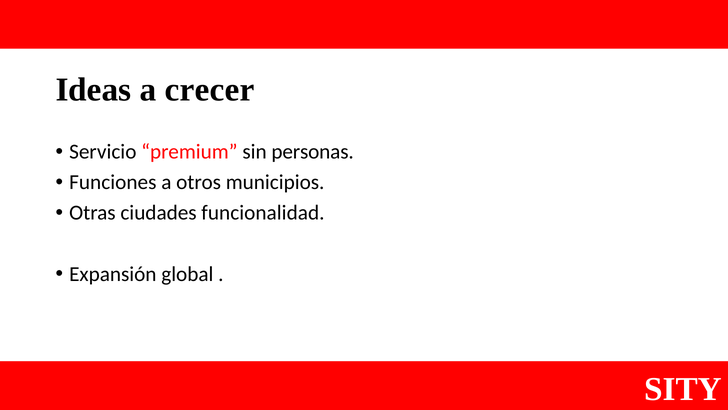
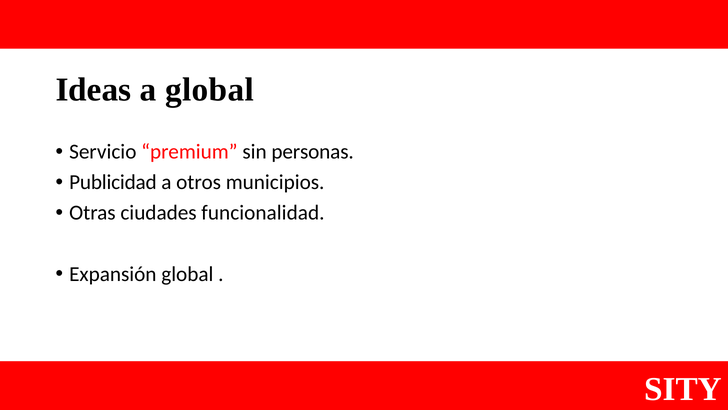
a crecer: crecer -> global
Funciones: Funciones -> Publicidad
